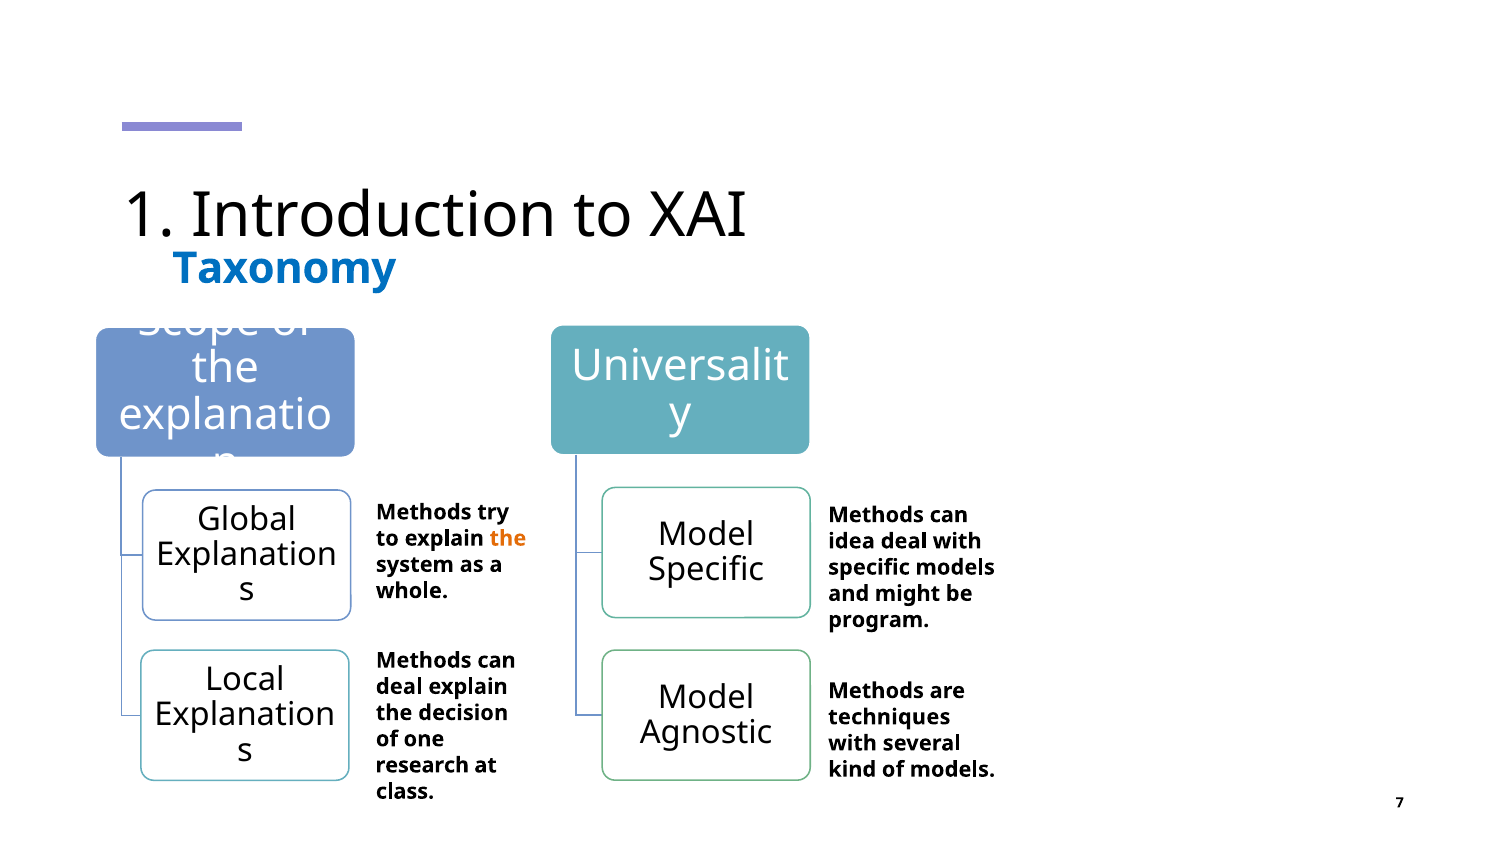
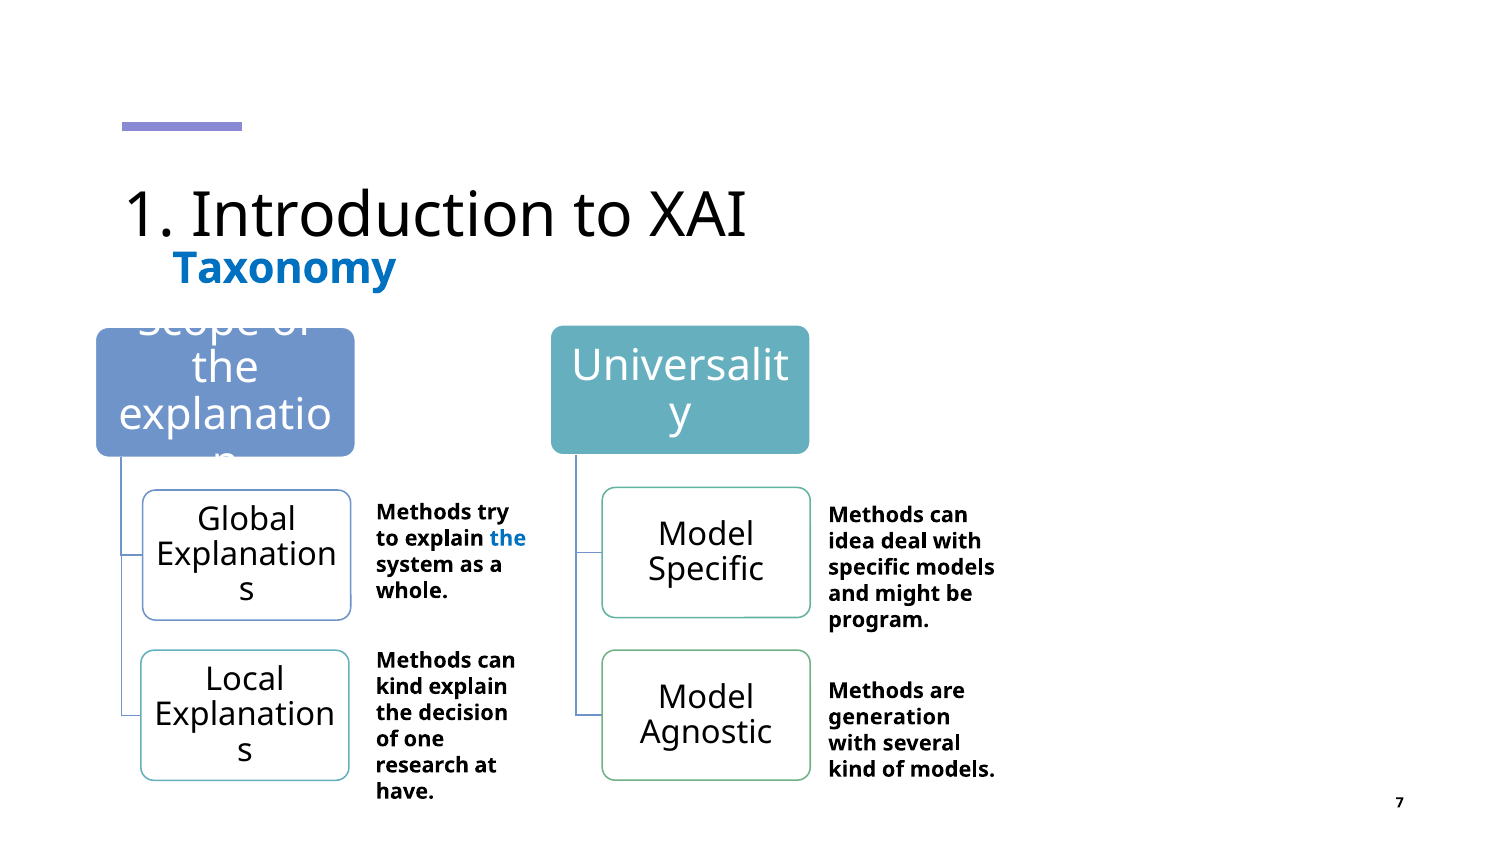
the at (508, 538) colour: orange -> blue
deal at (399, 686): deal -> kind
techniques: techniques -> generation
class: class -> have
